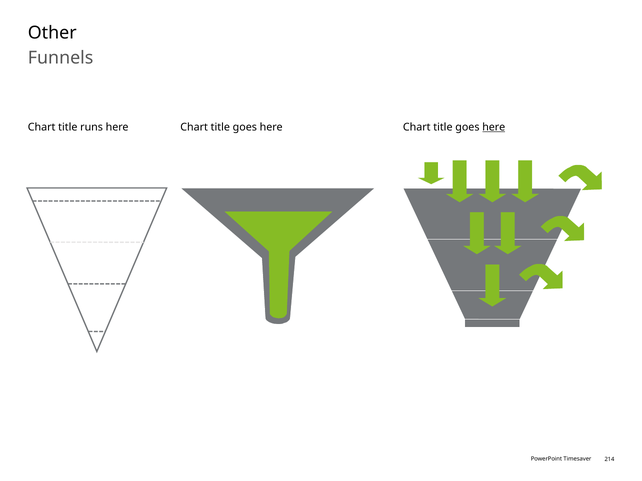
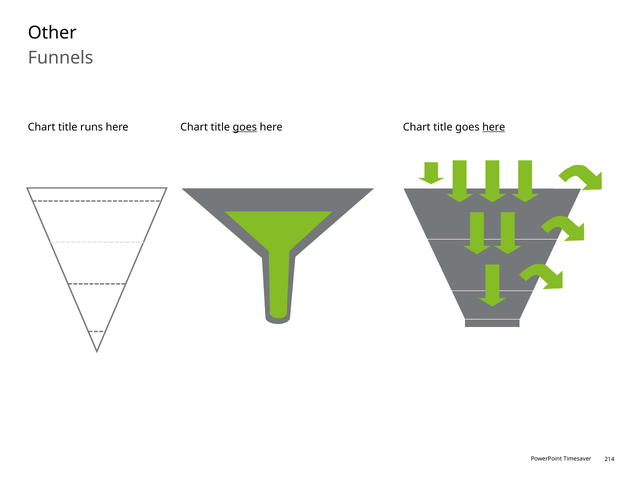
goes at (245, 127) underline: none -> present
